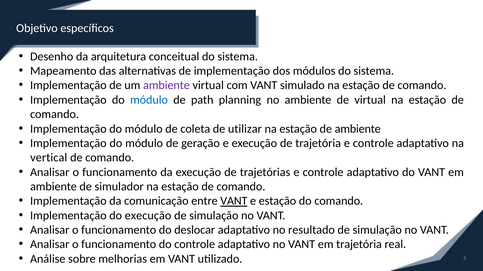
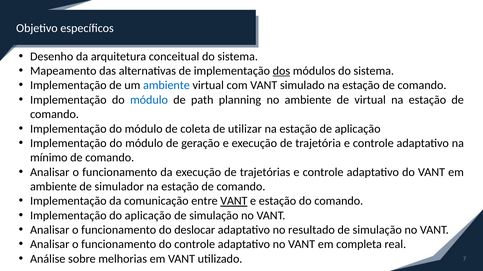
dos underline: none -> present
ambiente at (166, 86) colour: purple -> blue
de ambiente: ambiente -> aplicação
vertical: vertical -> mínimo
do execução: execução -> aplicação
em trajetória: trajetória -> completa
